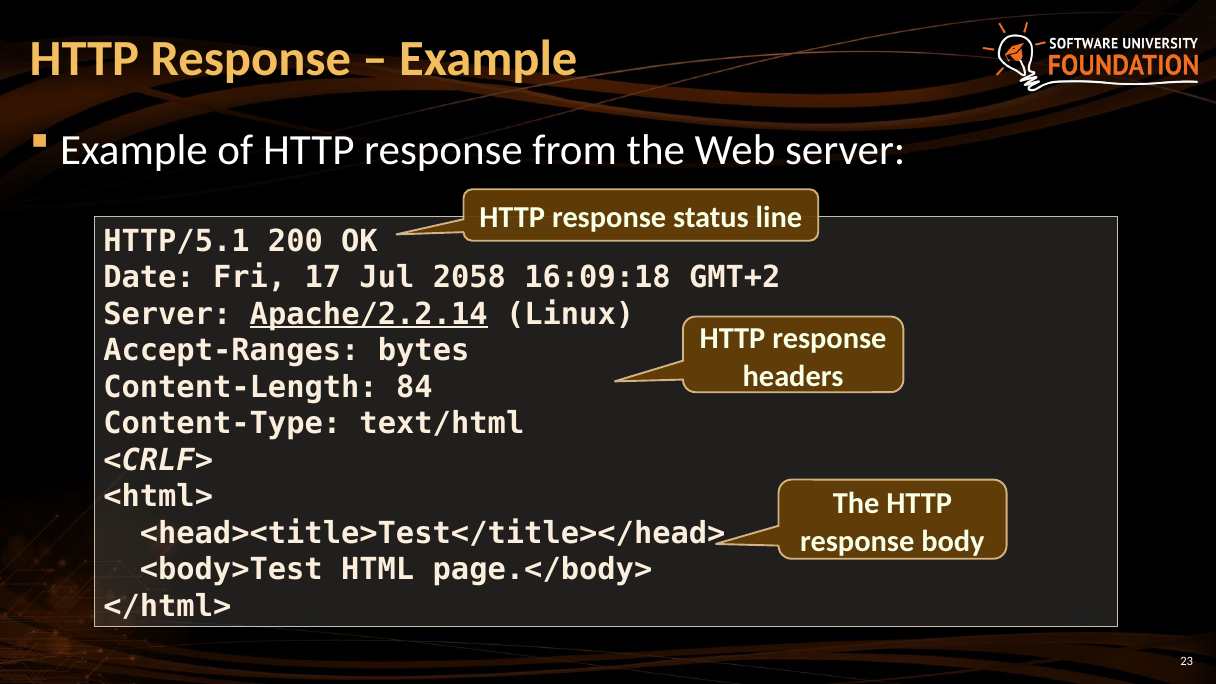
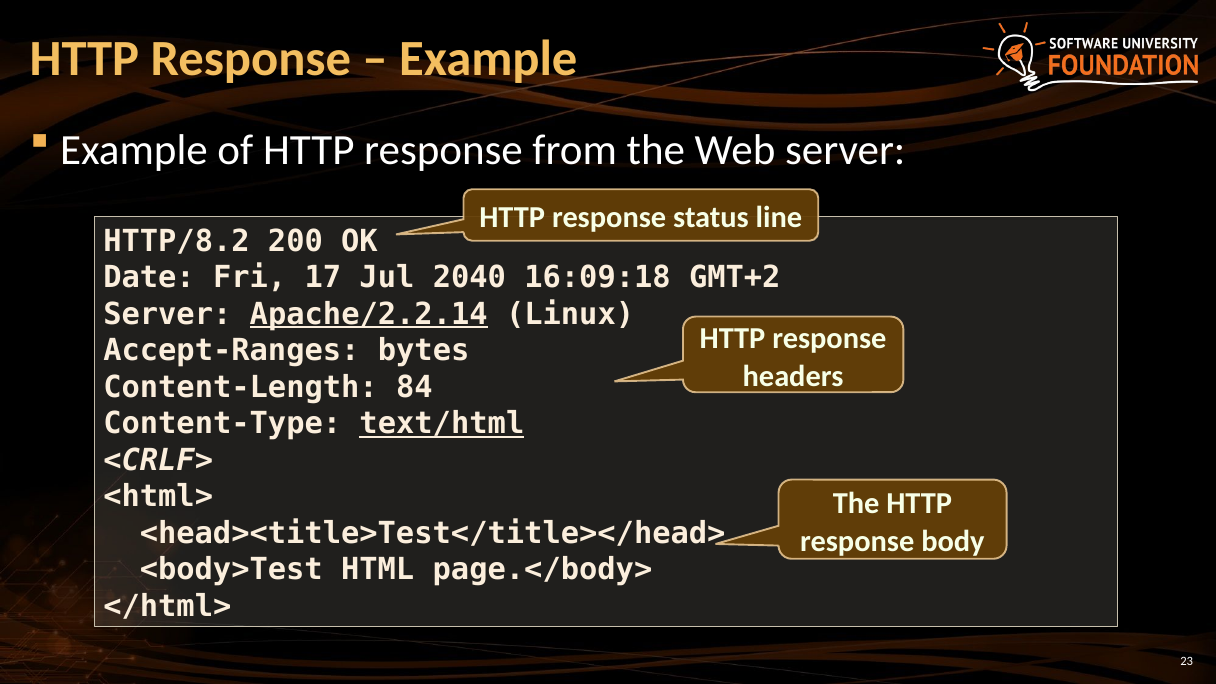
HTTP/5.1: HTTP/5.1 -> HTTP/8.2
2058: 2058 -> 2040
text/html underline: none -> present
